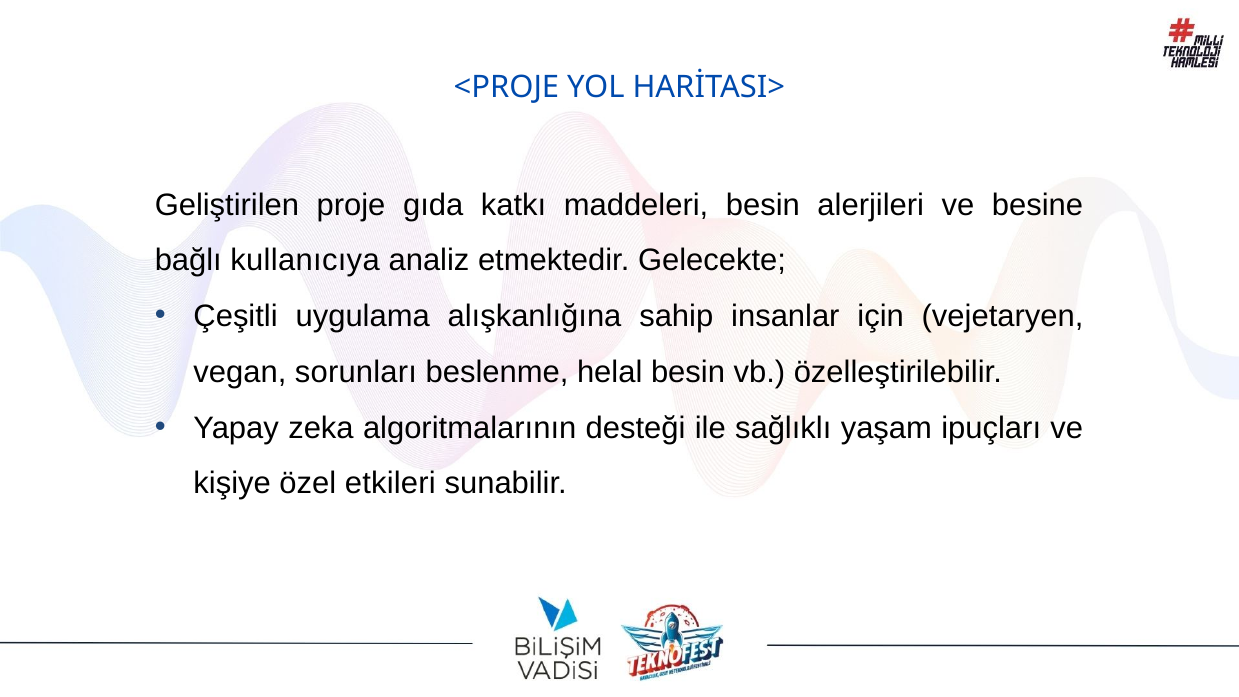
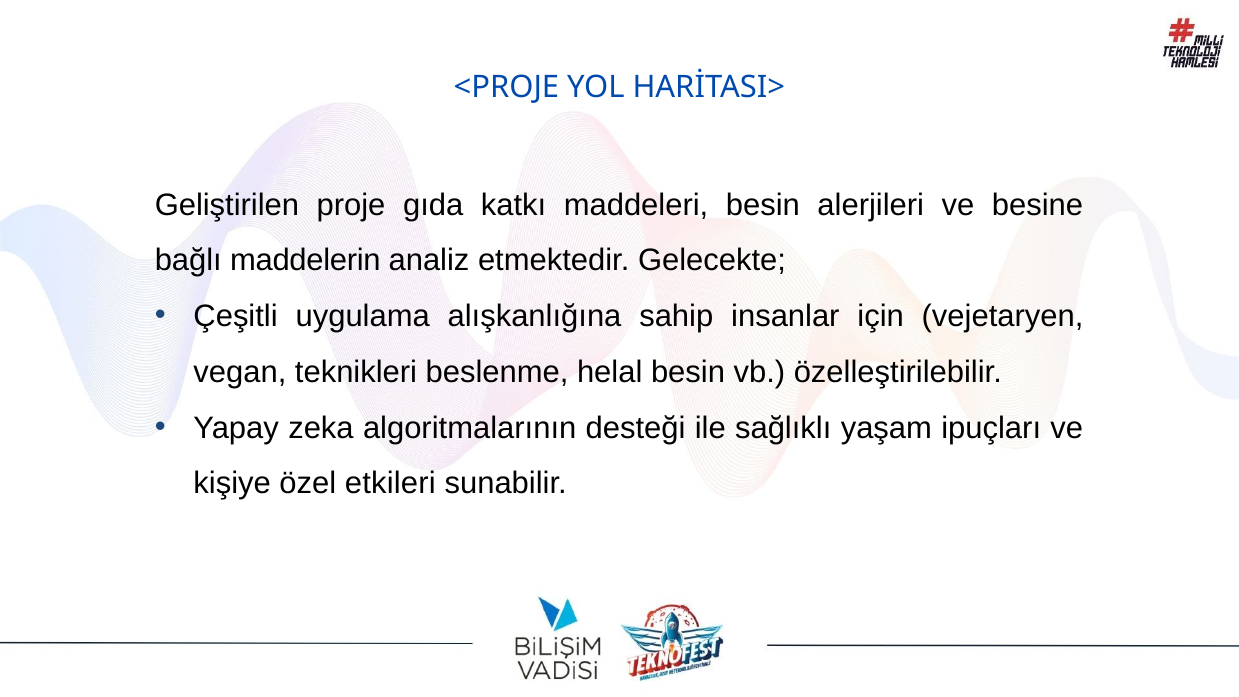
kullanıcıya: kullanıcıya -> maddelerin
sorunları: sorunları -> teknikleri
